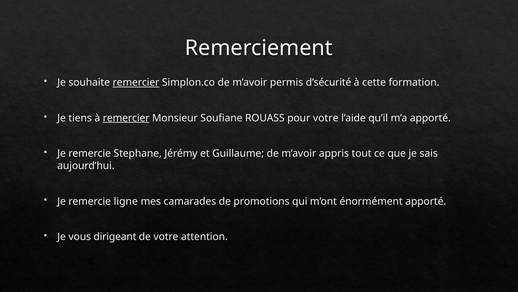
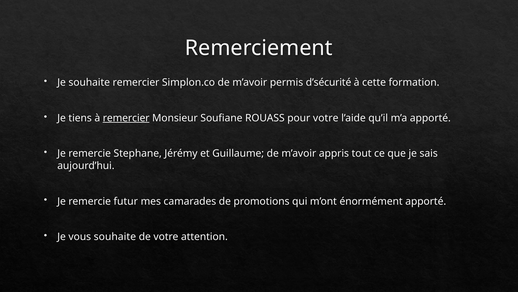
remercier at (136, 82) underline: present -> none
ligne: ligne -> futur
vous dirigeant: dirigeant -> souhaite
